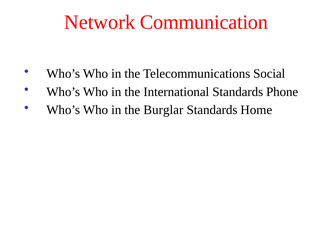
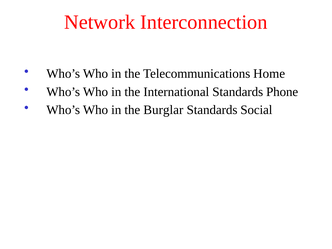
Communication: Communication -> Interconnection
Social: Social -> Home
Home: Home -> Social
